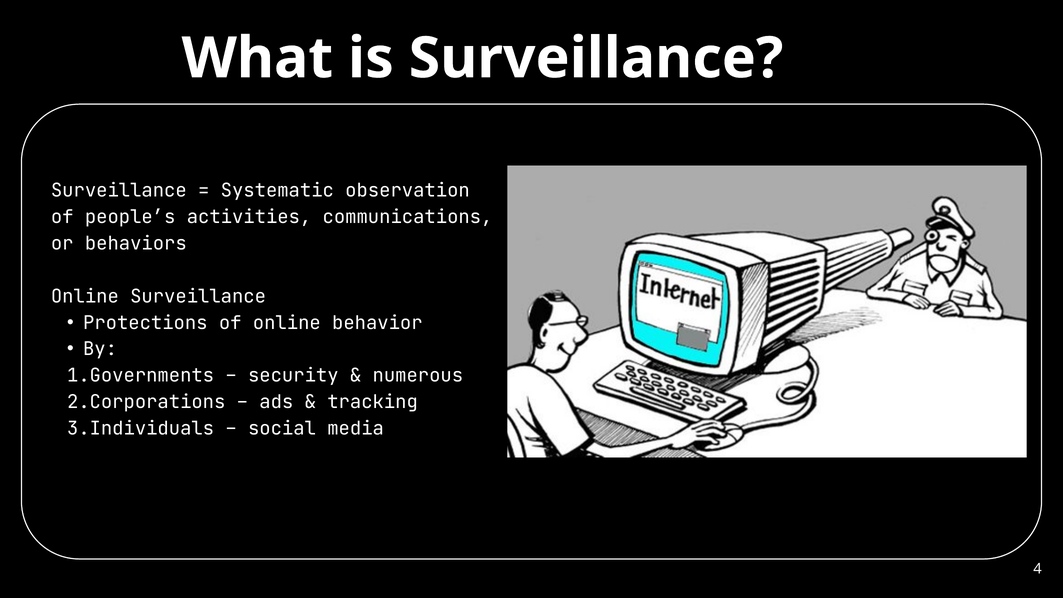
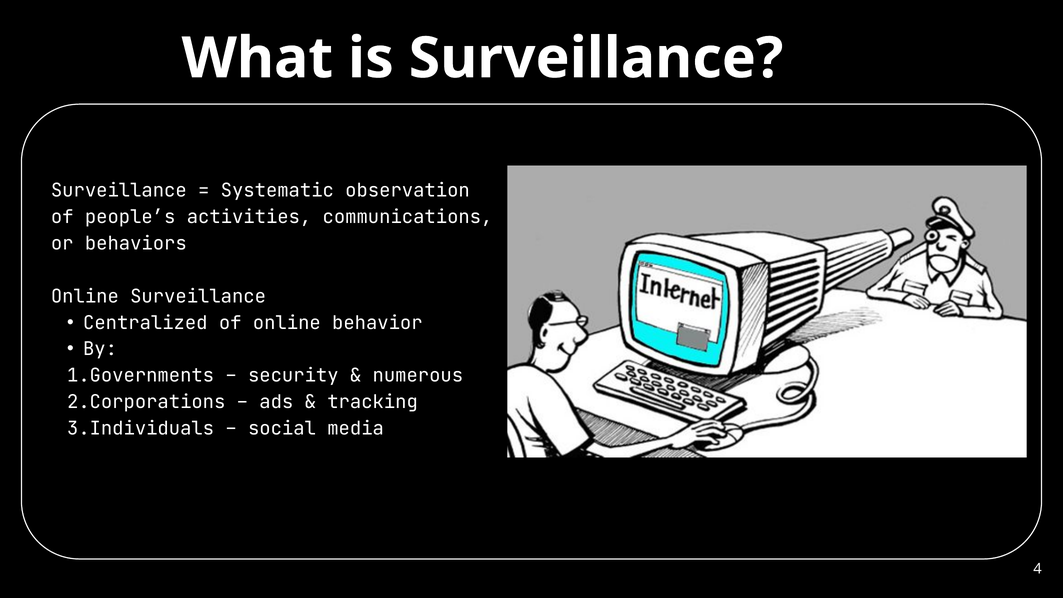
Protections: Protections -> Centralized
